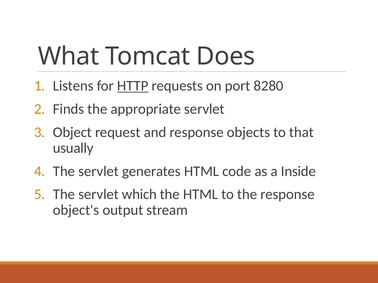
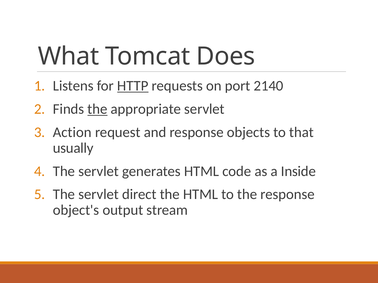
8280: 8280 -> 2140
the at (97, 109) underline: none -> present
Object: Object -> Action
which: which -> direct
